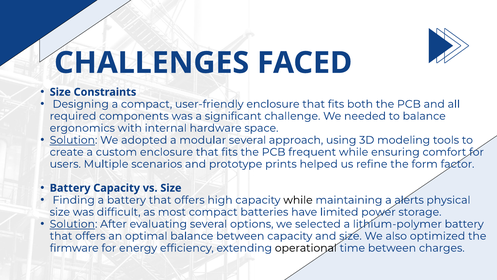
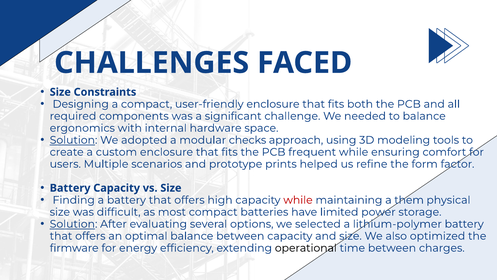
modular several: several -> checks
while at (298, 200) colour: black -> red
alerts: alerts -> them
